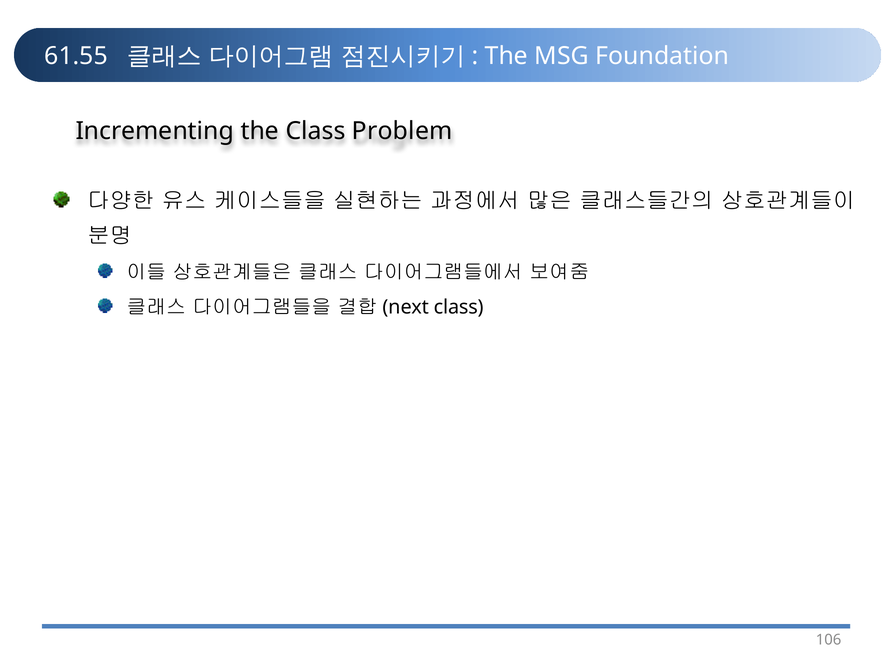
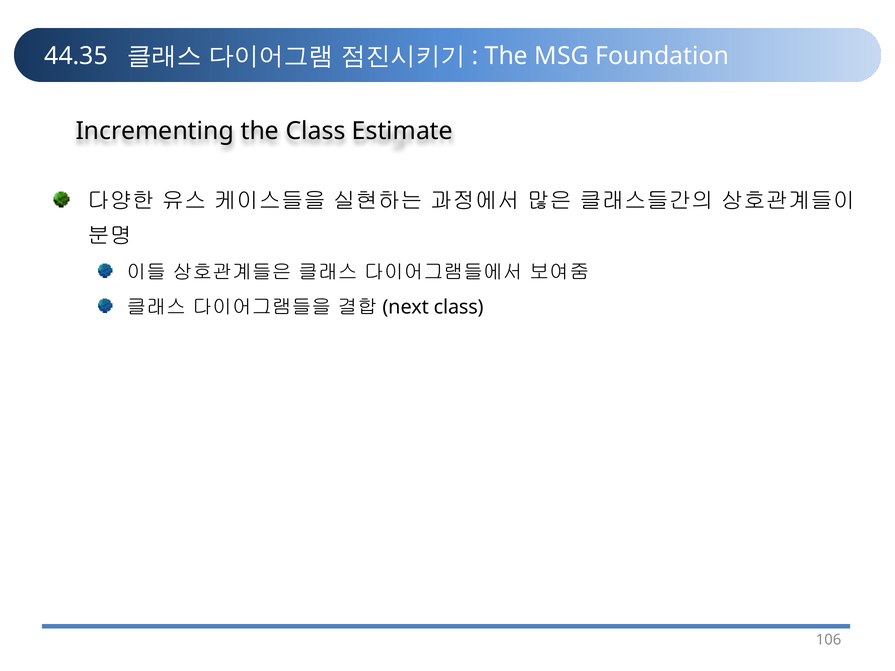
61.55: 61.55 -> 44.35
Problem: Problem -> Estimate
